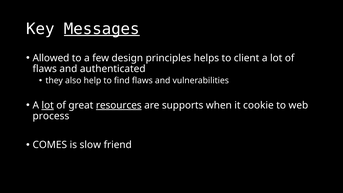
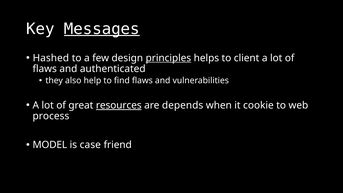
Allowed: Allowed -> Hashed
principles underline: none -> present
lot at (48, 105) underline: present -> none
supports: supports -> depends
COMES: COMES -> MODEL
slow: slow -> case
